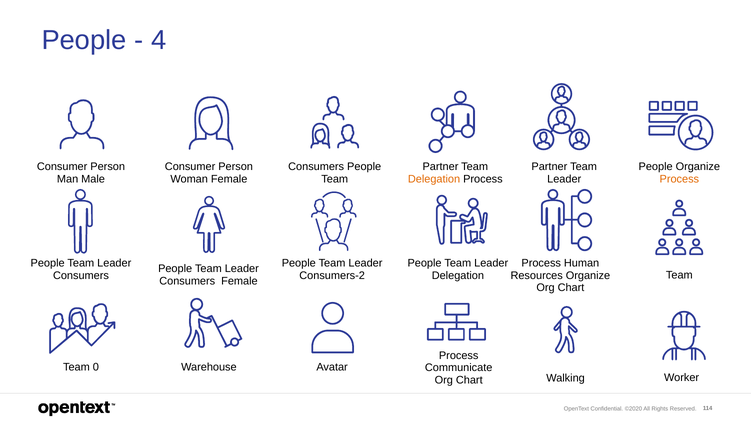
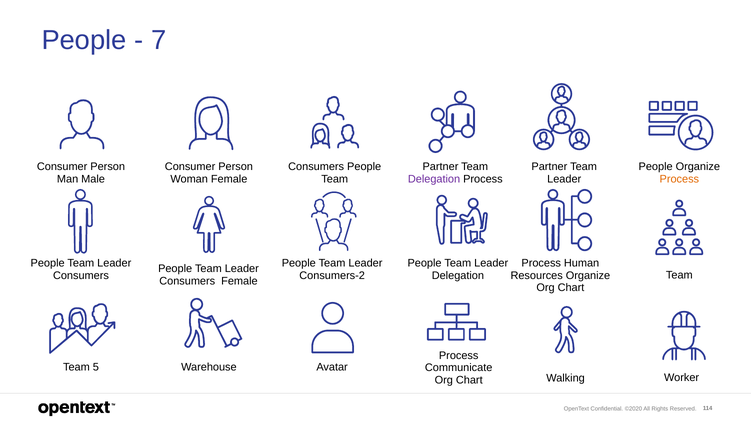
4: 4 -> 7
Delegation at (434, 179) colour: orange -> purple
0: 0 -> 5
